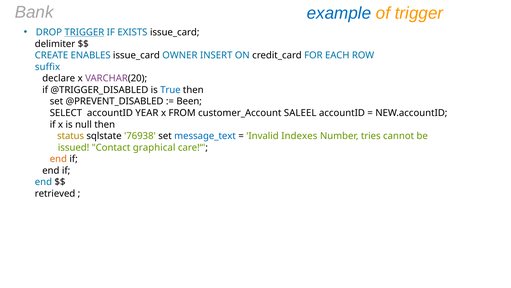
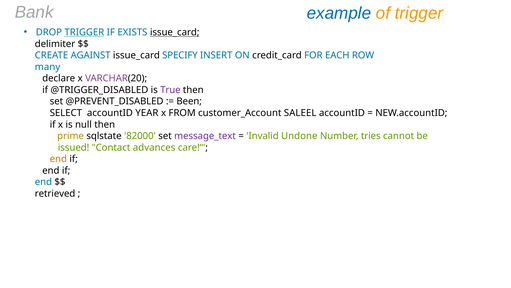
issue_card at (175, 32) underline: none -> present
ENABLES: ENABLES -> AGAINST
OWNER: OWNER -> SPECIFY
suffix: suffix -> many
True colour: blue -> purple
status: status -> prime
76938: 76938 -> 82000
message_text colour: blue -> purple
Indexes: Indexes -> Undone
graphical: graphical -> advances
